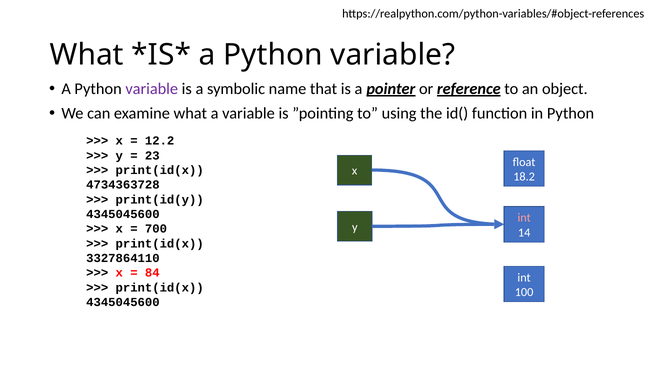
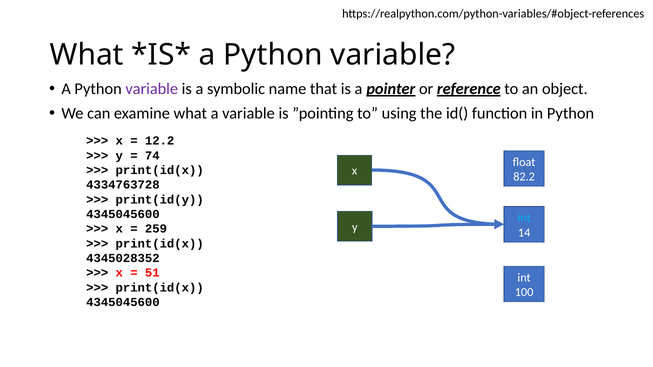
23: 23 -> 74
18.2: 18.2 -> 82.2
4734363728: 4734363728 -> 4334763728
int at (524, 218) colour: pink -> light blue
700: 700 -> 259
3327864110: 3327864110 -> 4345028352
84: 84 -> 51
